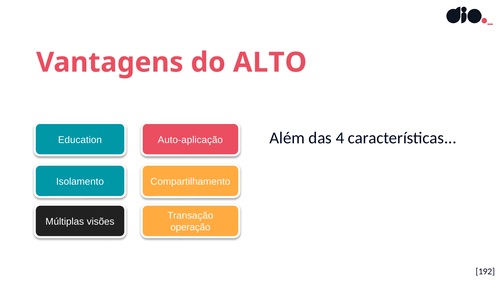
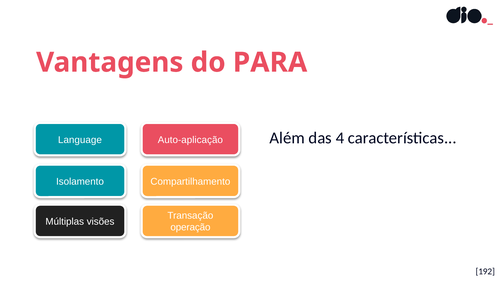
ALTO: ALTO -> PARA
Education: Education -> Language
